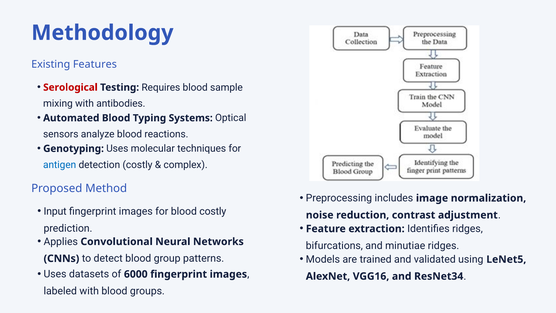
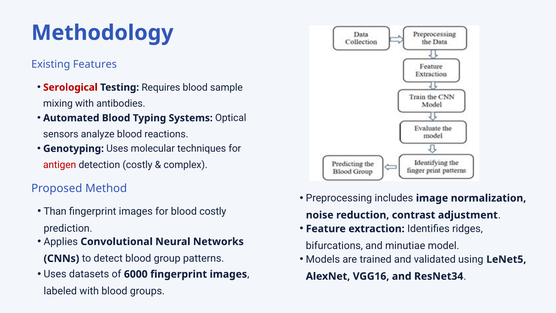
antigen colour: blue -> red
Input: Input -> Than
minutiae ridges: ridges -> model
